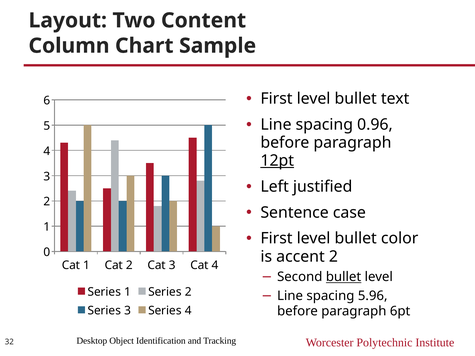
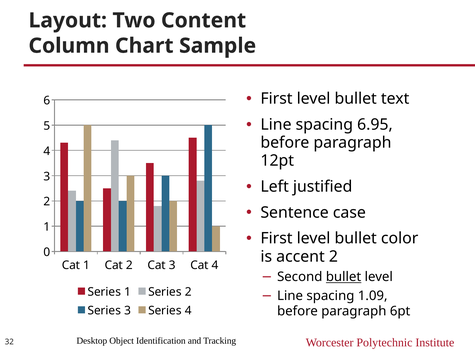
0.96: 0.96 -> 6.95
12pt underline: present -> none
5.96: 5.96 -> 1.09
